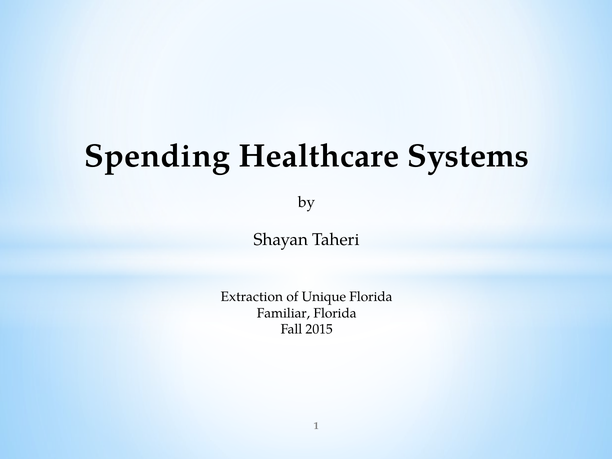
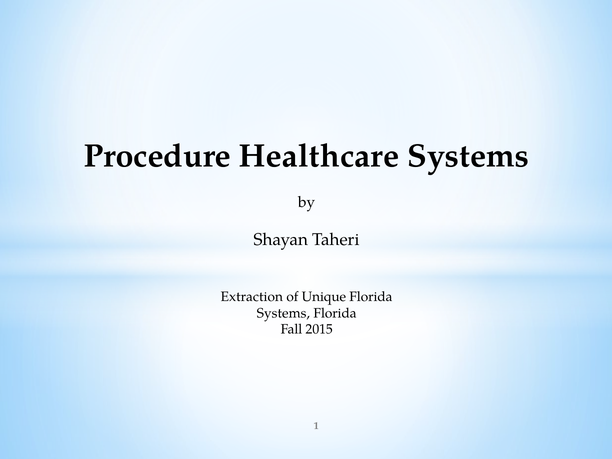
Spending: Spending -> Procedure
Familiar at (283, 313): Familiar -> Systems
